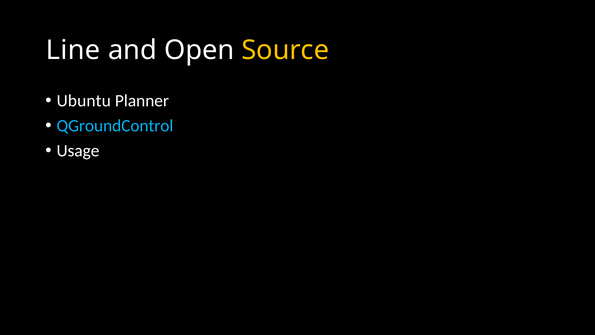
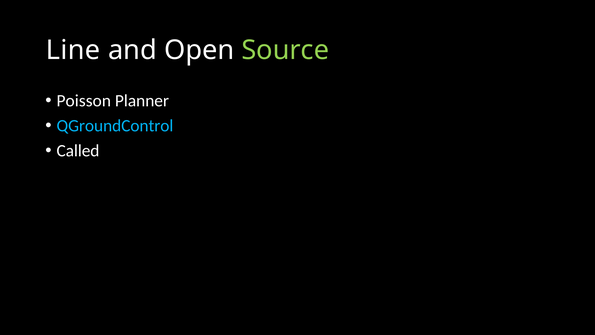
Source colour: yellow -> light green
Ubuntu: Ubuntu -> Poisson
Usage: Usage -> Called
